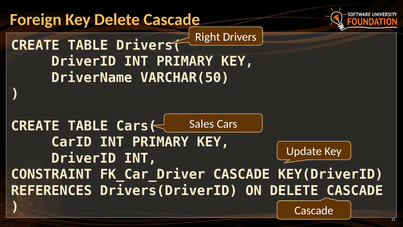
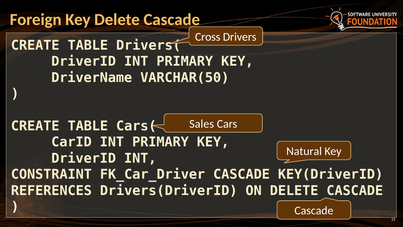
Right: Right -> Cross
Update: Update -> Natural
